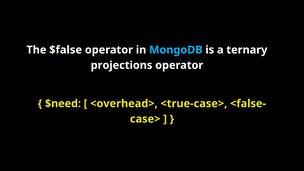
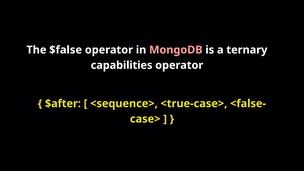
MongoDB colour: light blue -> pink
projections: projections -> capabilities
$need: $need -> $after
<overhead>: <overhead> -> <sequence>
